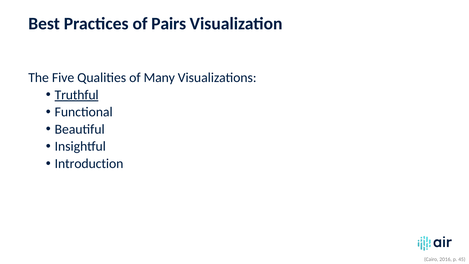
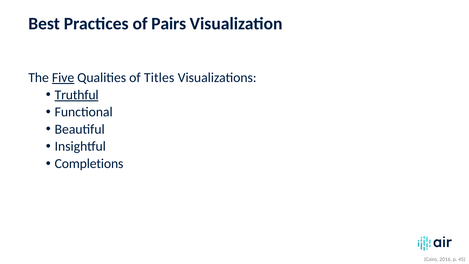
Five underline: none -> present
Many: Many -> Titles
Introduction: Introduction -> Completions
